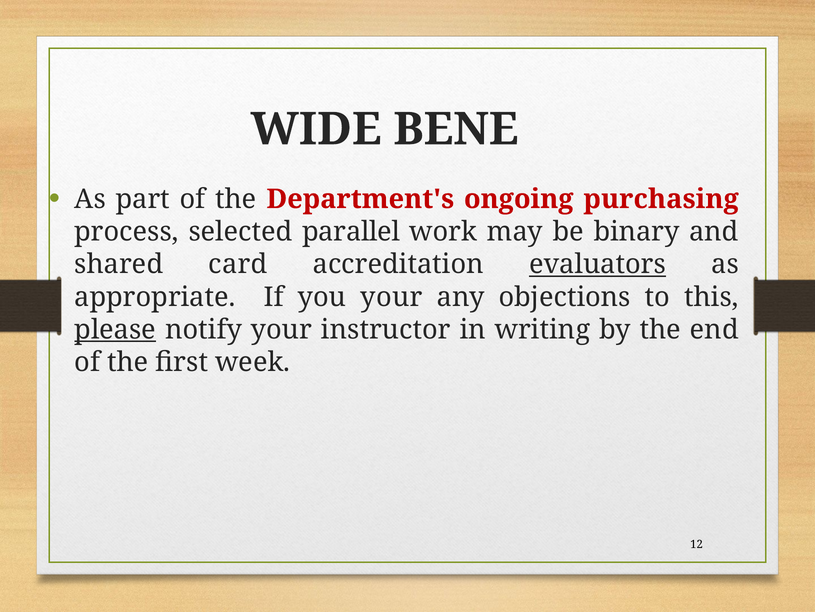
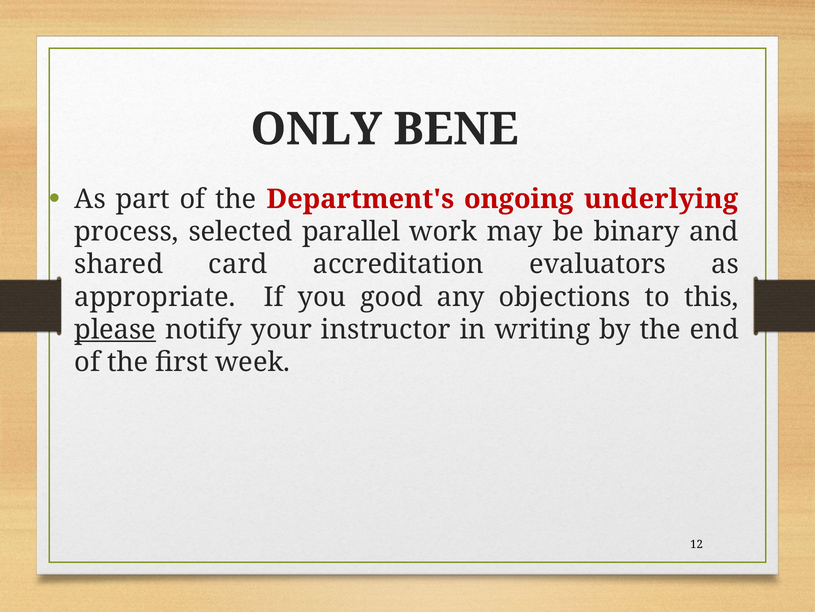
WIDE: WIDE -> ONLY
purchasing: purchasing -> underlying
evaluators underline: present -> none
you your: your -> good
